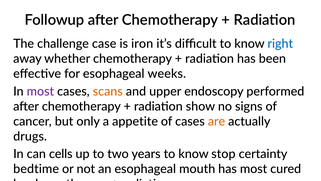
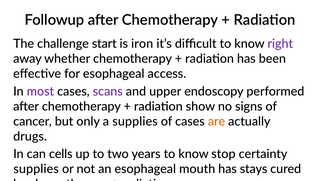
case: case -> start
right colour: blue -> purple
weeks: weeks -> access
scans colour: orange -> purple
a appetite: appetite -> supplies
bedtime at (36, 169): bedtime -> supplies
has most: most -> stays
